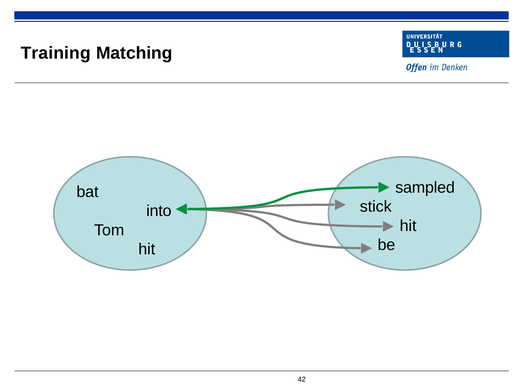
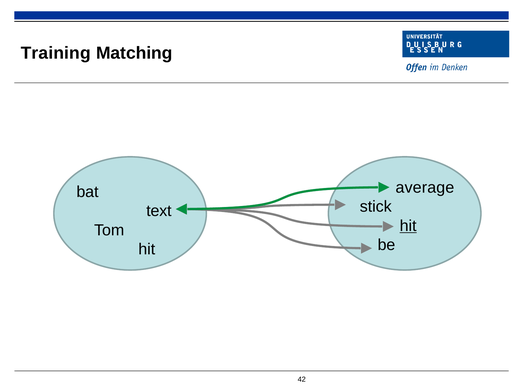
sampled: sampled -> average
into: into -> text
hit at (408, 226) underline: none -> present
